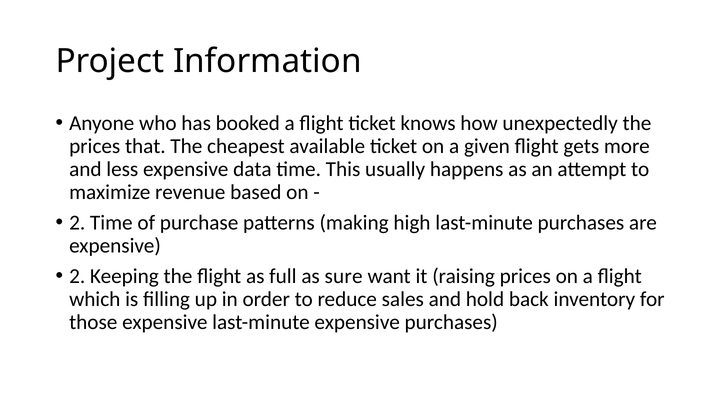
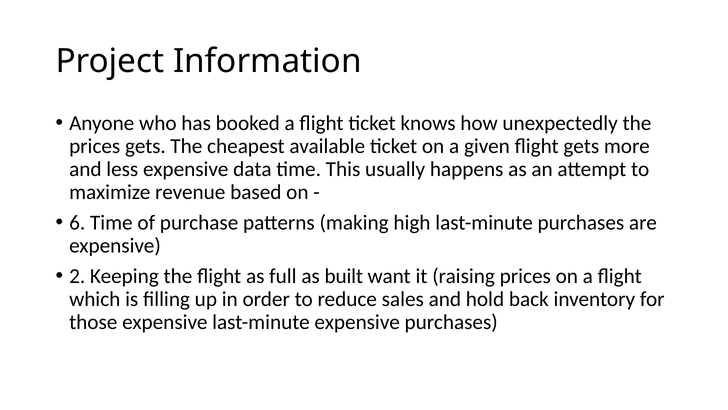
prices that: that -> gets
2 at (77, 222): 2 -> 6
sure: sure -> built
